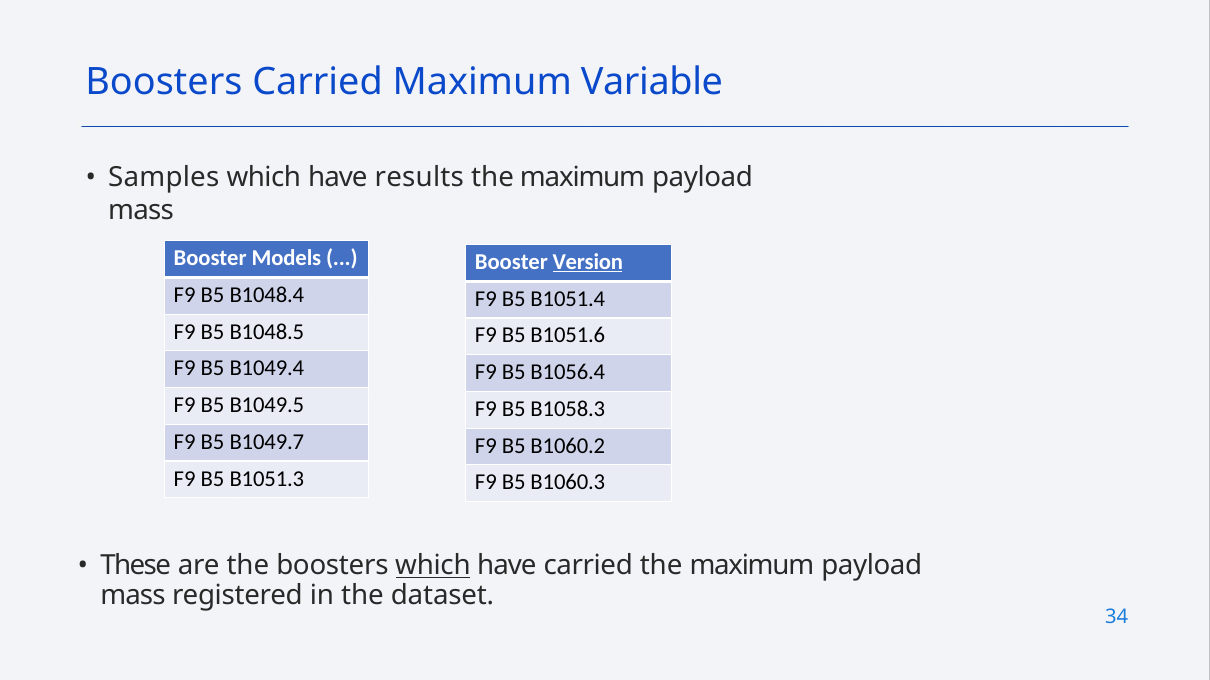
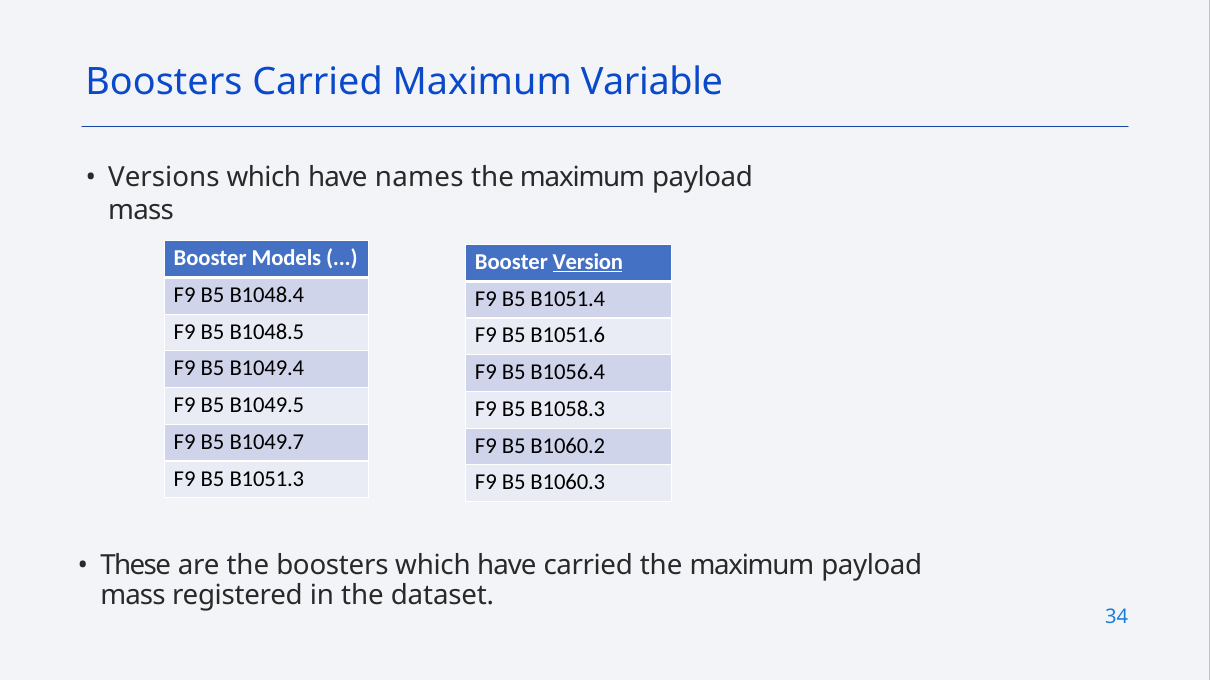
Samples: Samples -> Versions
results: results -> names
which at (433, 566) underline: present -> none
